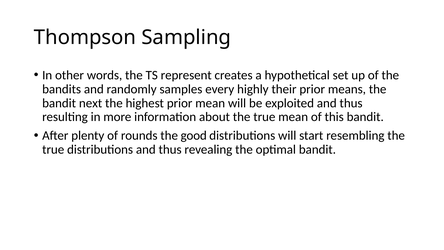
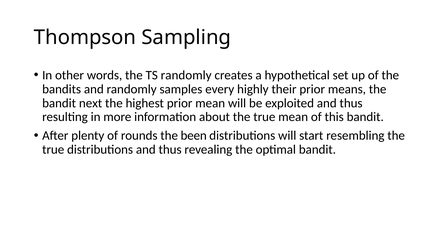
TS represent: represent -> randomly
good: good -> been
